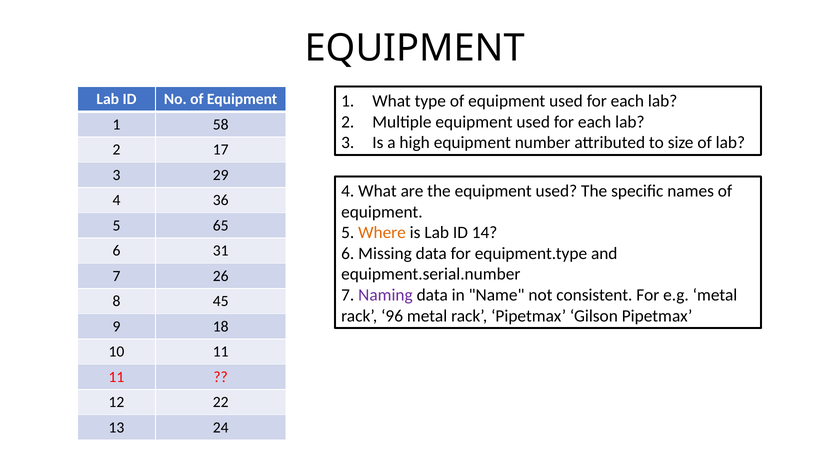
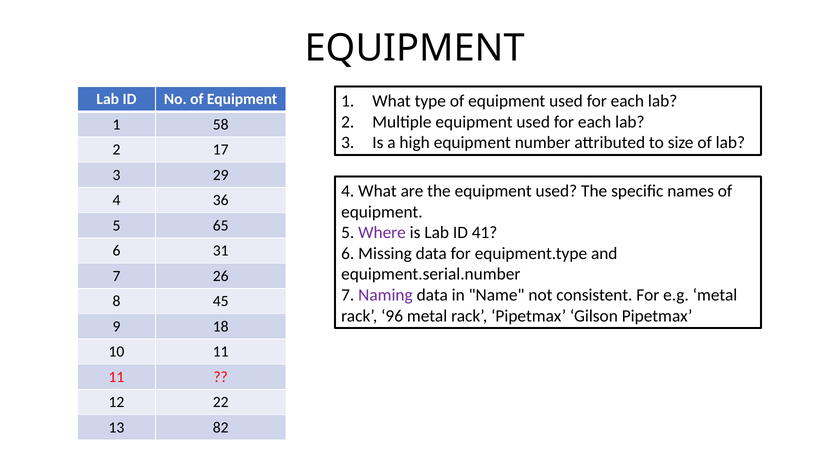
Where colour: orange -> purple
14: 14 -> 41
24: 24 -> 82
